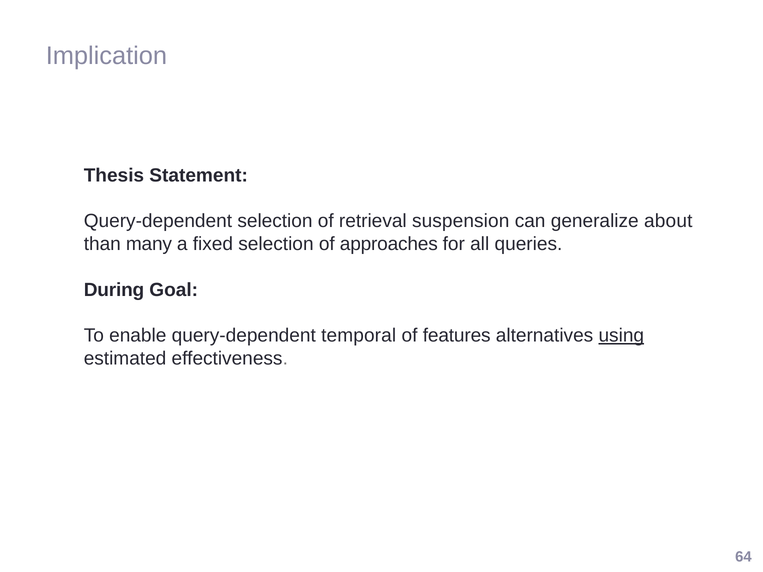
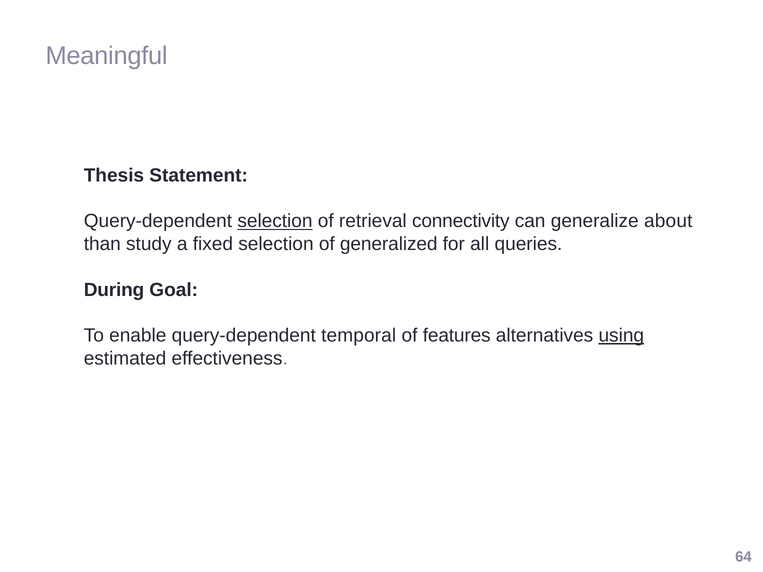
Implication: Implication -> Meaningful
selection at (275, 221) underline: none -> present
suspension: suspension -> connectivity
many: many -> study
approaches: approaches -> generalized
